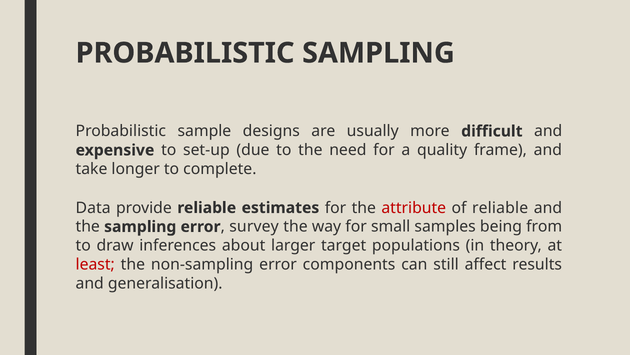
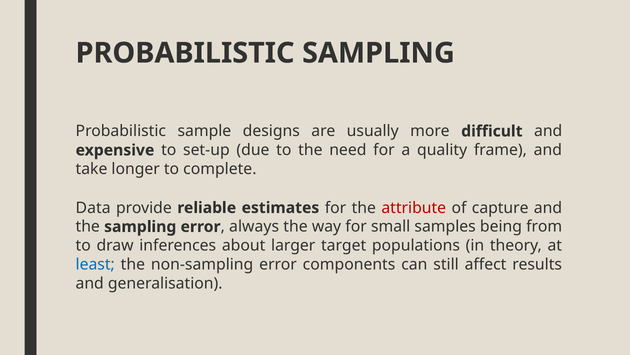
of reliable: reliable -> capture
survey: survey -> always
least colour: red -> blue
